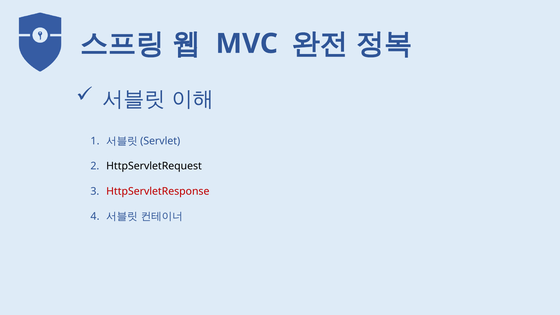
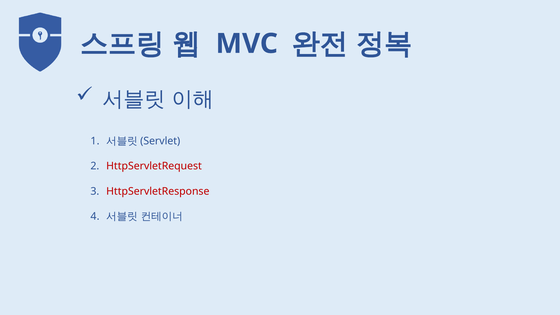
HttpServletRequest colour: black -> red
